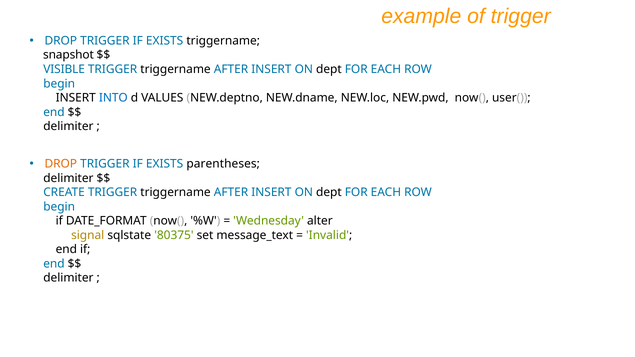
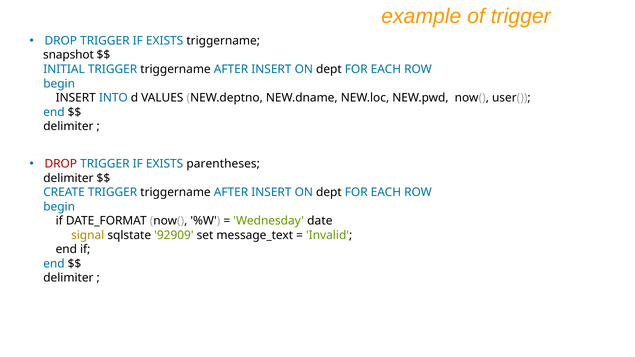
VISIBLE: VISIBLE -> INITIAL
DROP at (61, 164) colour: orange -> red
alter: alter -> date
80375: 80375 -> 92909
